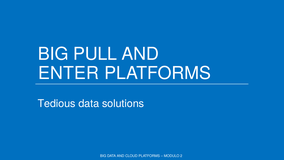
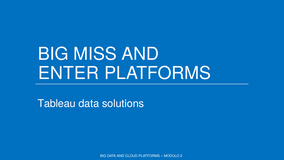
PULL: PULL -> MISS
Tedious: Tedious -> Tableau
